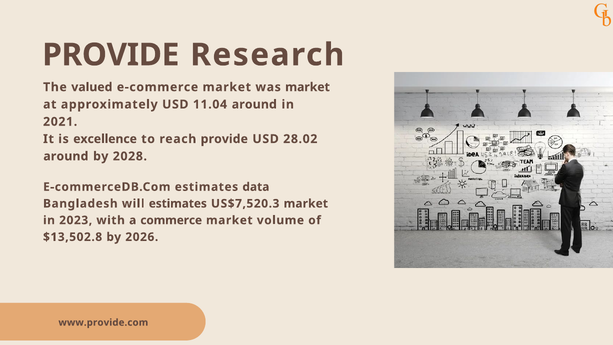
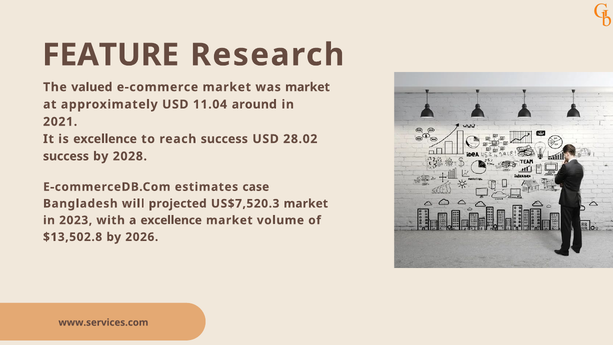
PROVIDE at (111, 55): PROVIDE -> FEATURE
reach provide: provide -> success
around at (66, 156): around -> success
data: data -> case
will estimates: estimates -> projected
a commerce: commerce -> excellence
www.provide.com: www.provide.com -> www.services.com
